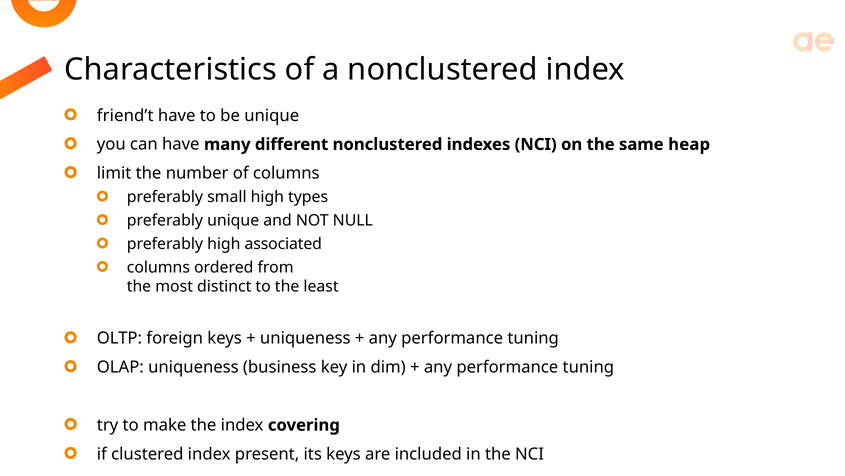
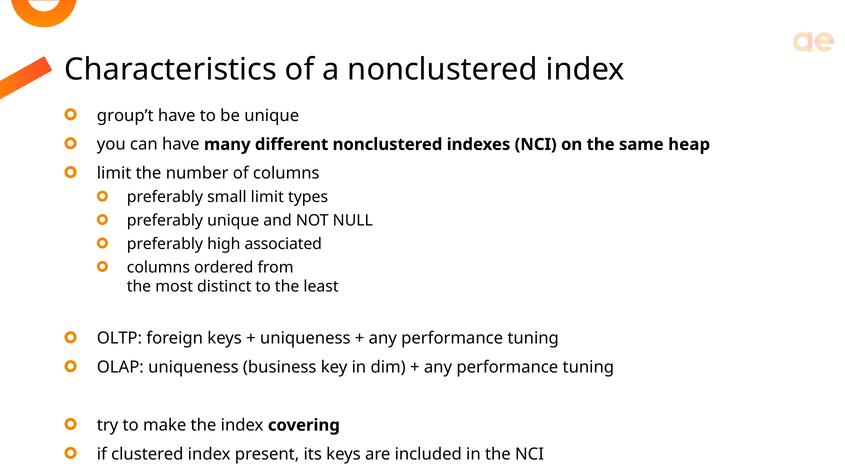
friend’t: friend’t -> group’t
small high: high -> limit
